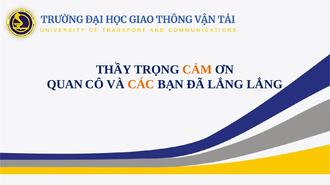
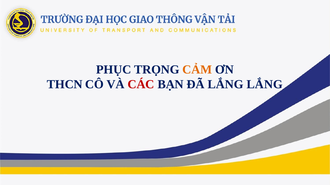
THẦY: THẦY -> PHỤC
QUAN: QUAN -> THCN
CÁC colour: orange -> red
